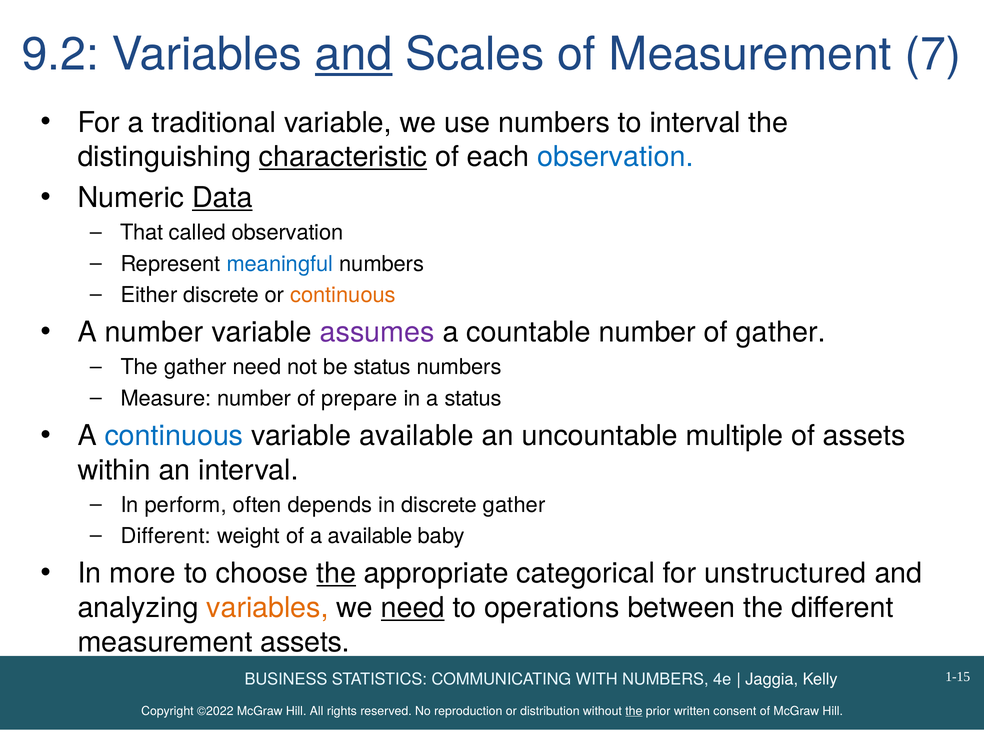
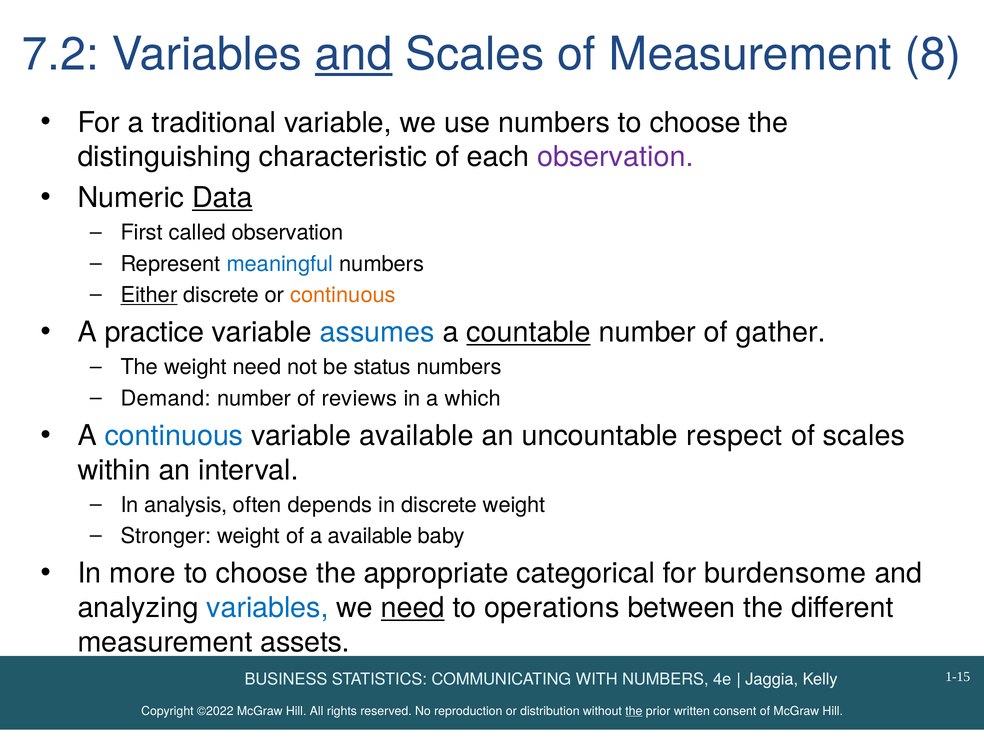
9.2: 9.2 -> 7.2
7: 7 -> 8
numbers to interval: interval -> choose
characteristic underline: present -> none
observation at (615, 157) colour: blue -> purple
That: That -> First
Either underline: none -> present
A number: number -> practice
assumes colour: purple -> blue
countable underline: none -> present
The gather: gather -> weight
Measure: Measure -> Demand
prepare: prepare -> reviews
a status: status -> which
multiple: multiple -> respect
of assets: assets -> scales
perform: perform -> analysis
discrete gather: gather -> weight
Different at (166, 536): Different -> Stronger
the at (336, 573) underline: present -> none
unstructured: unstructured -> burdensome
variables at (267, 608) colour: orange -> blue
